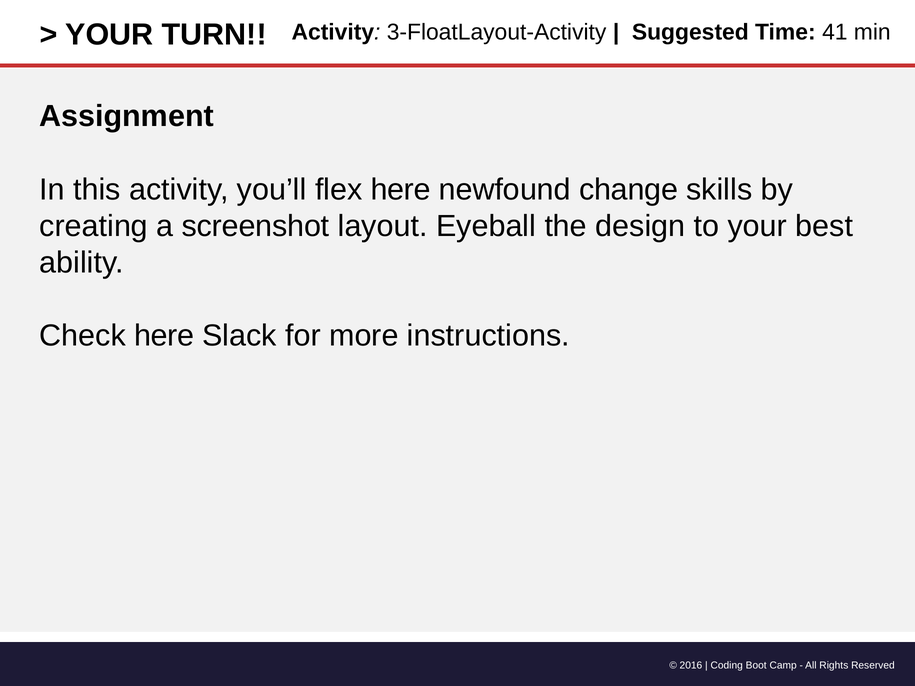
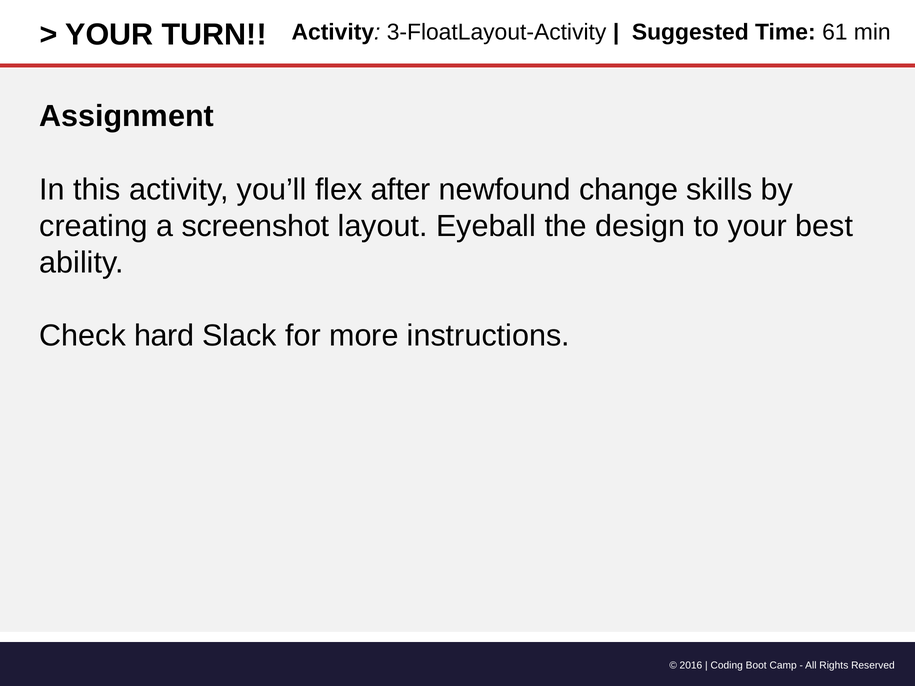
41: 41 -> 61
flex here: here -> after
Check here: here -> hard
